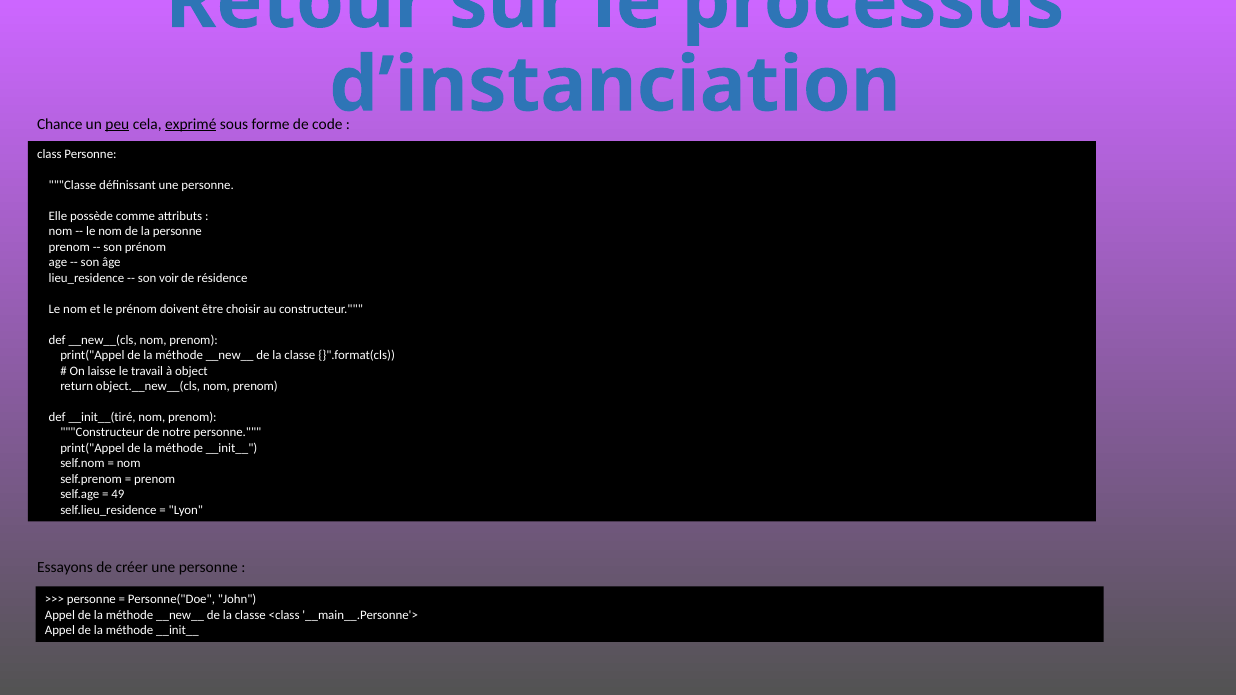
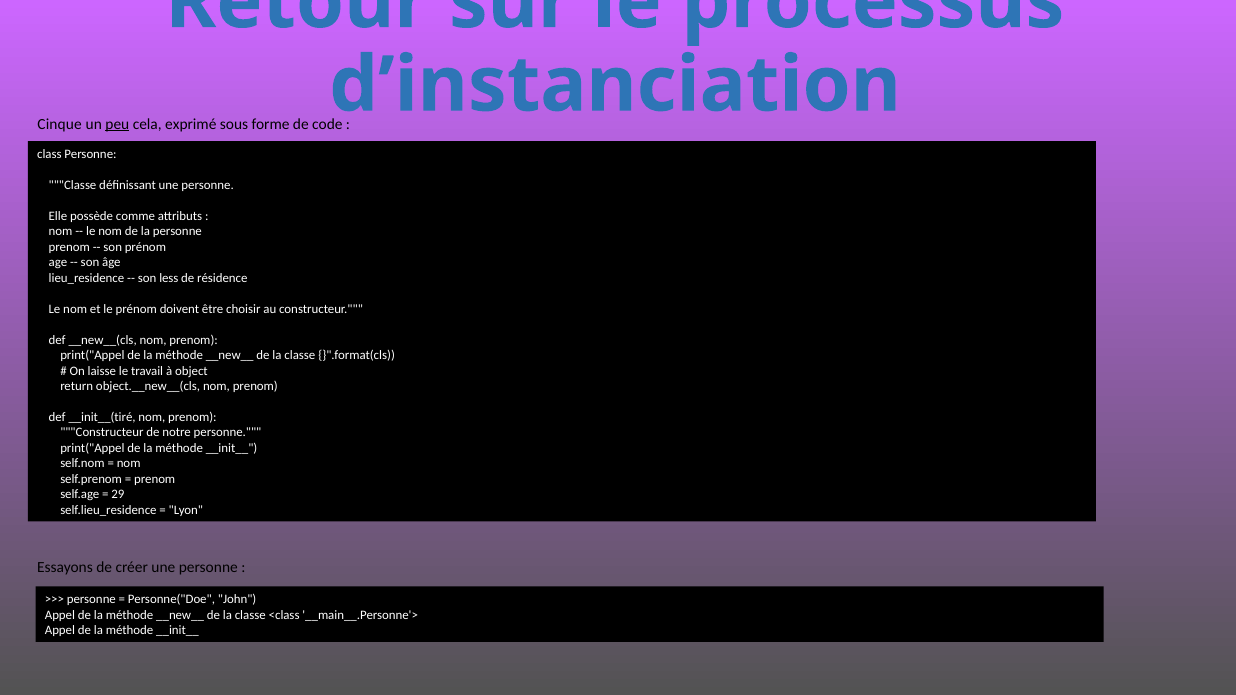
Chance: Chance -> Cinque
exprimé underline: present -> none
voir: voir -> less
49: 49 -> 29
